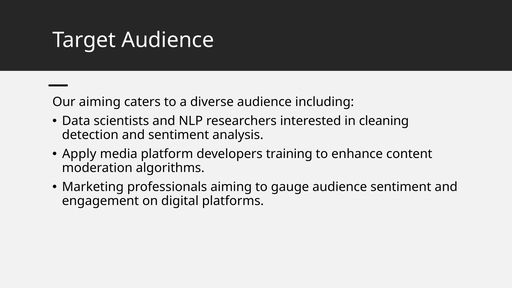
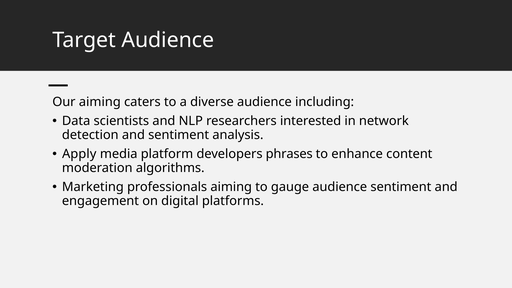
cleaning: cleaning -> network
training: training -> phrases
